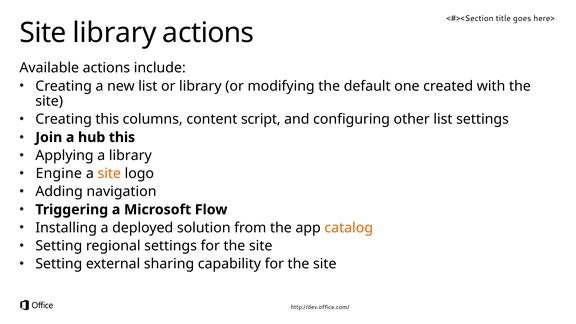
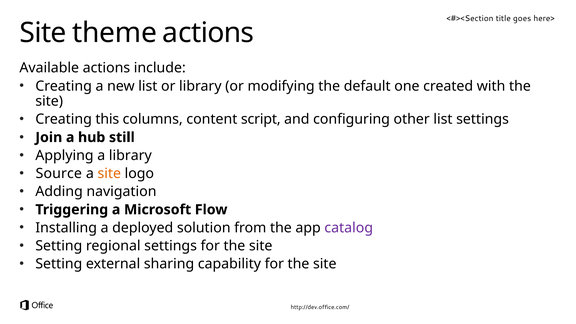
Site library: library -> theme
hub this: this -> still
Engine: Engine -> Source
catalog colour: orange -> purple
